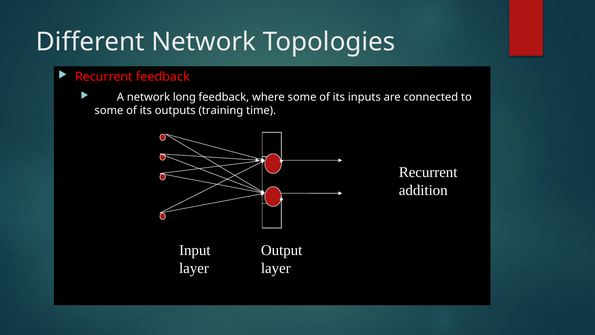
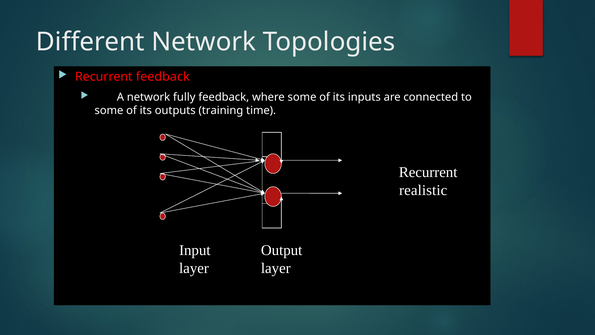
long: long -> fully
addition: addition -> realistic
